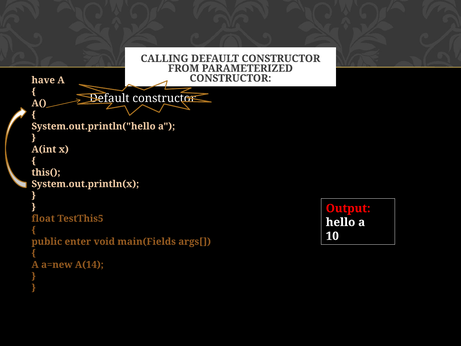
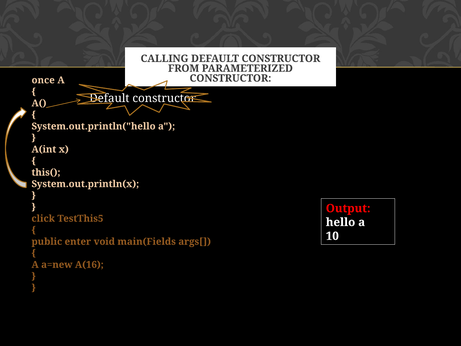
have: have -> once
float: float -> click
A(14: A(14 -> A(16
